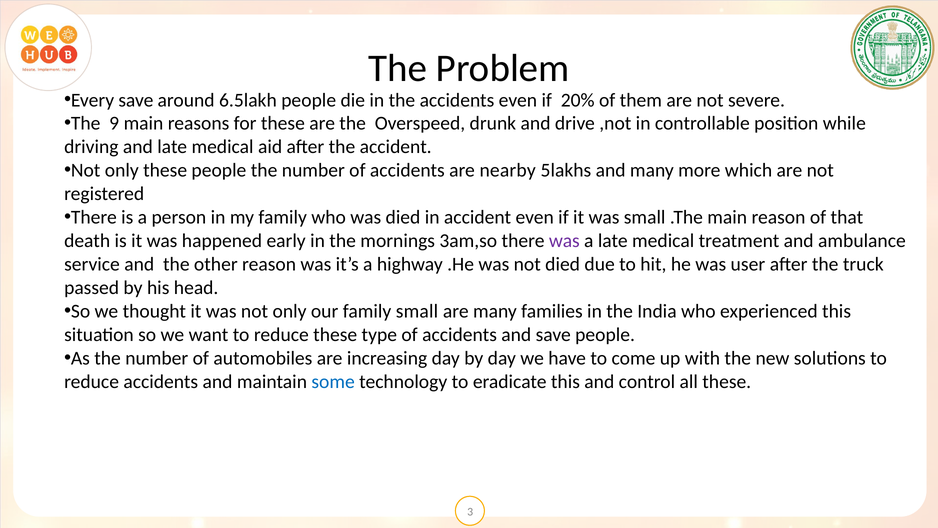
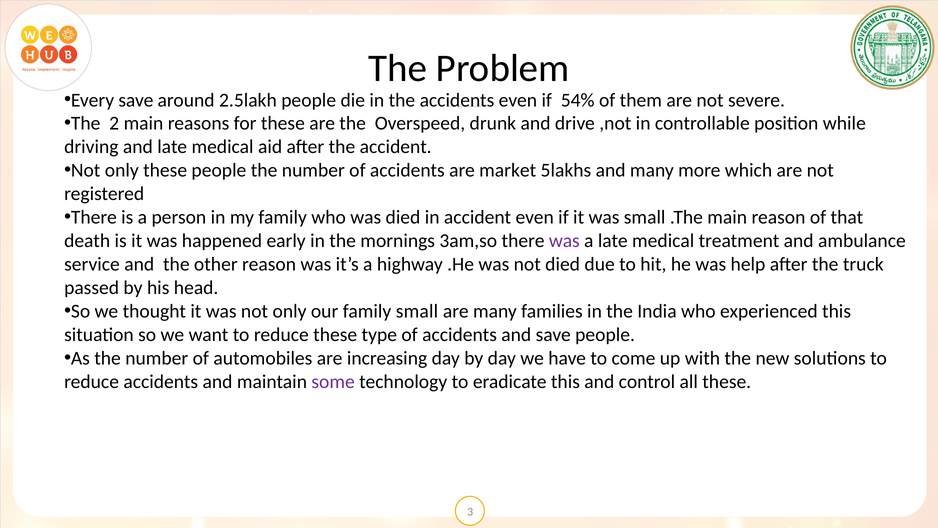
6.5lakh: 6.5lakh -> 2.5lakh
20%: 20% -> 54%
9: 9 -> 2
nearby: nearby -> market
user: user -> help
some colour: blue -> purple
